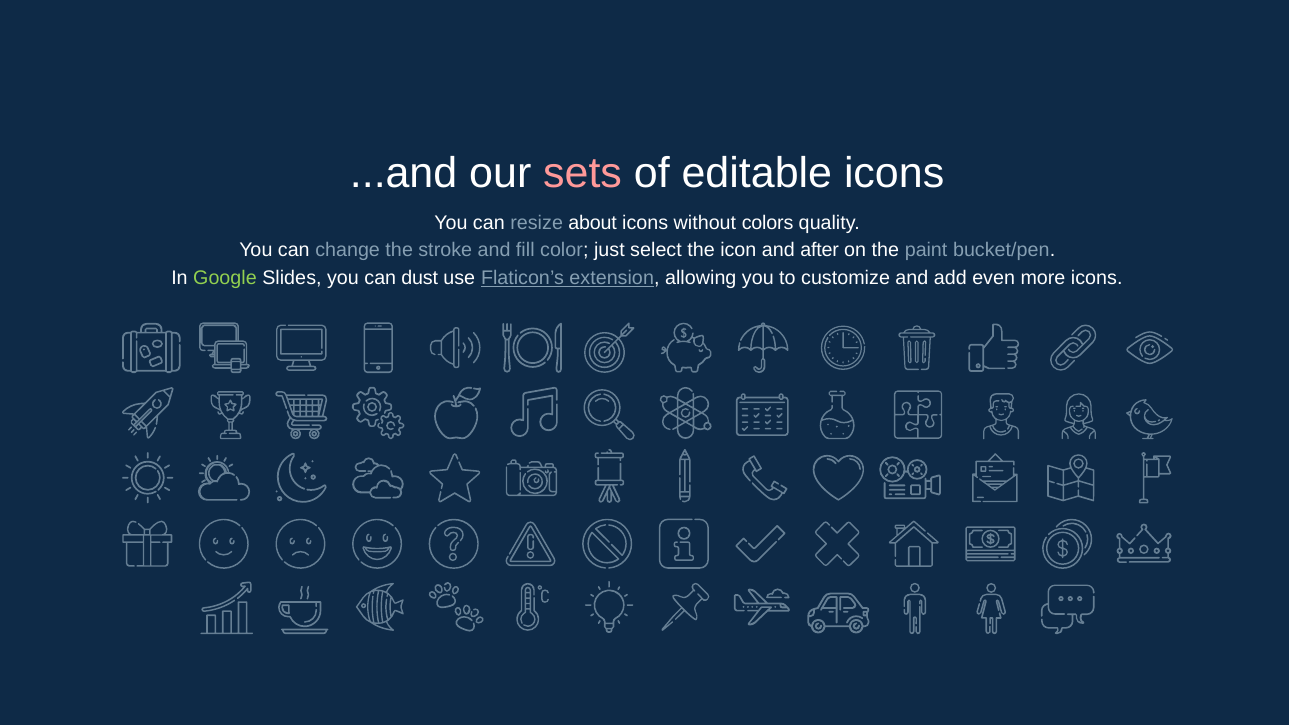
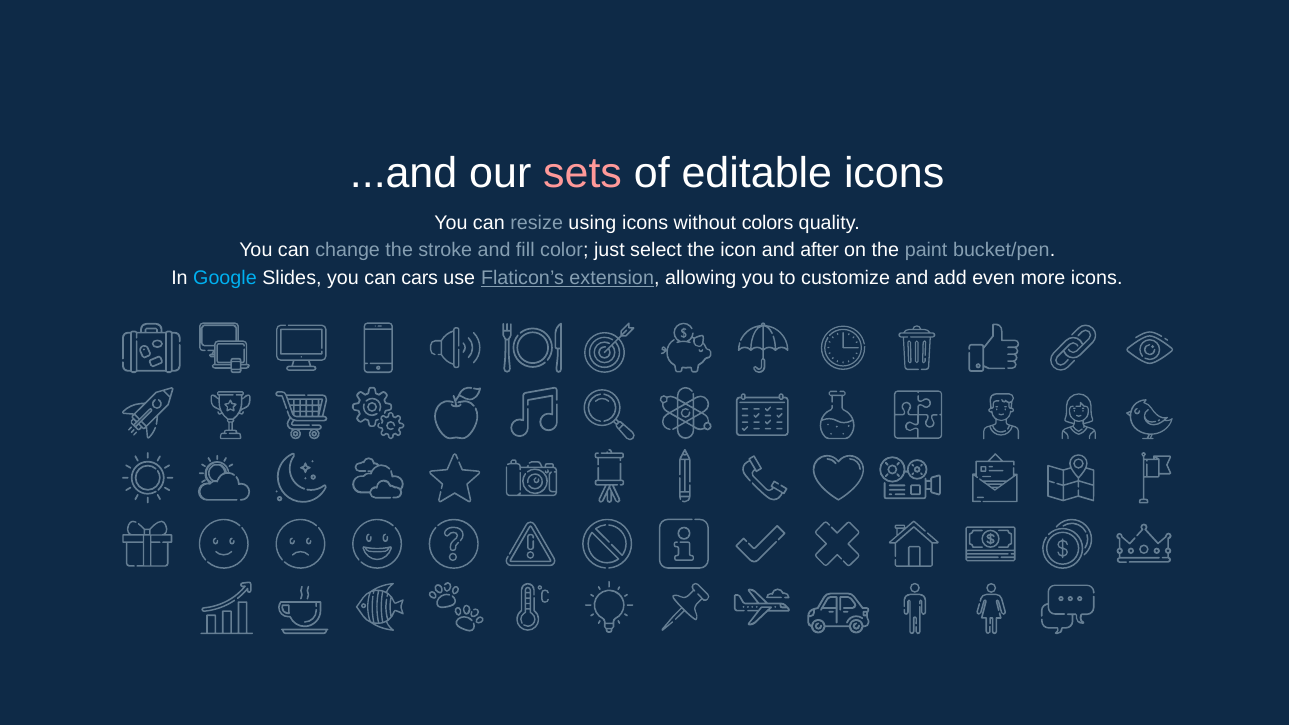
about: about -> using
Google colour: light green -> light blue
dust: dust -> cars
